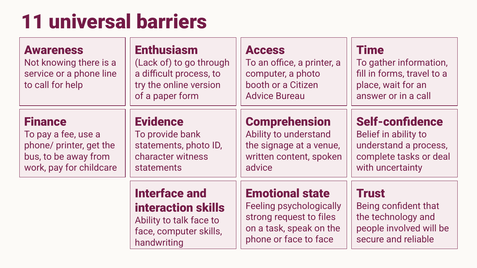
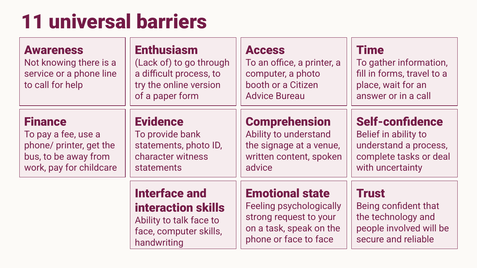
files: files -> your
